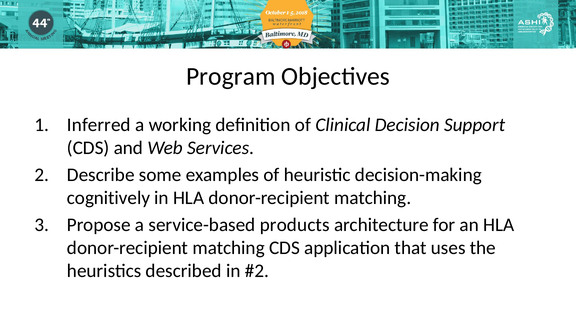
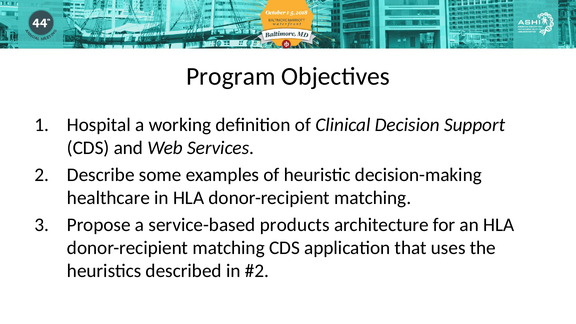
Inferred: Inferred -> Hospital
cognitively: cognitively -> healthcare
